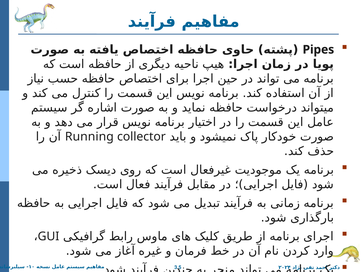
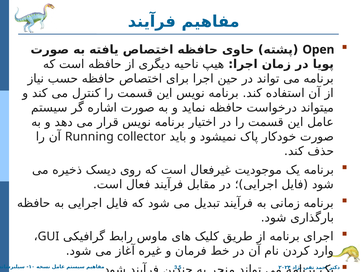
Pipes: Pipes -> Open
